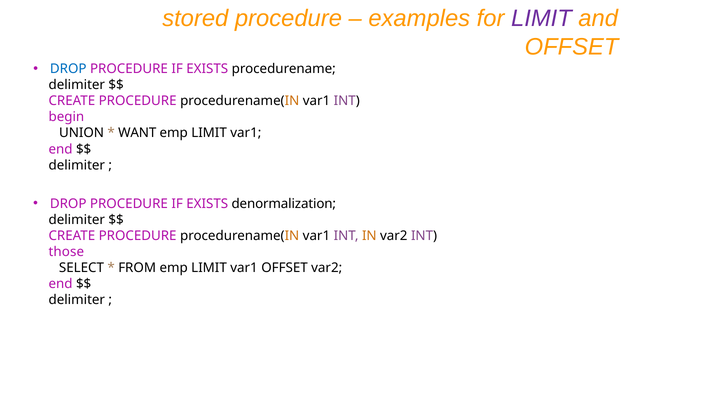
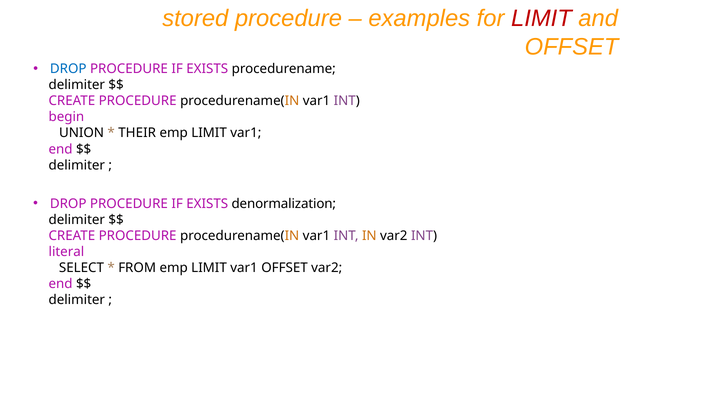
LIMIT at (541, 19) colour: purple -> red
WANT: WANT -> THEIR
those: those -> literal
